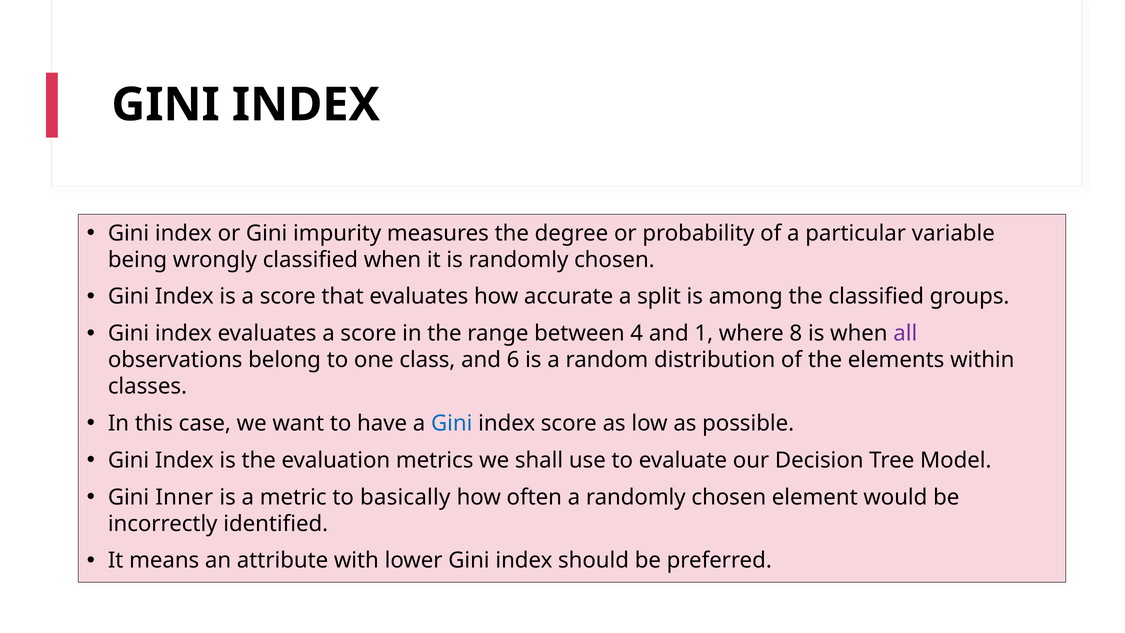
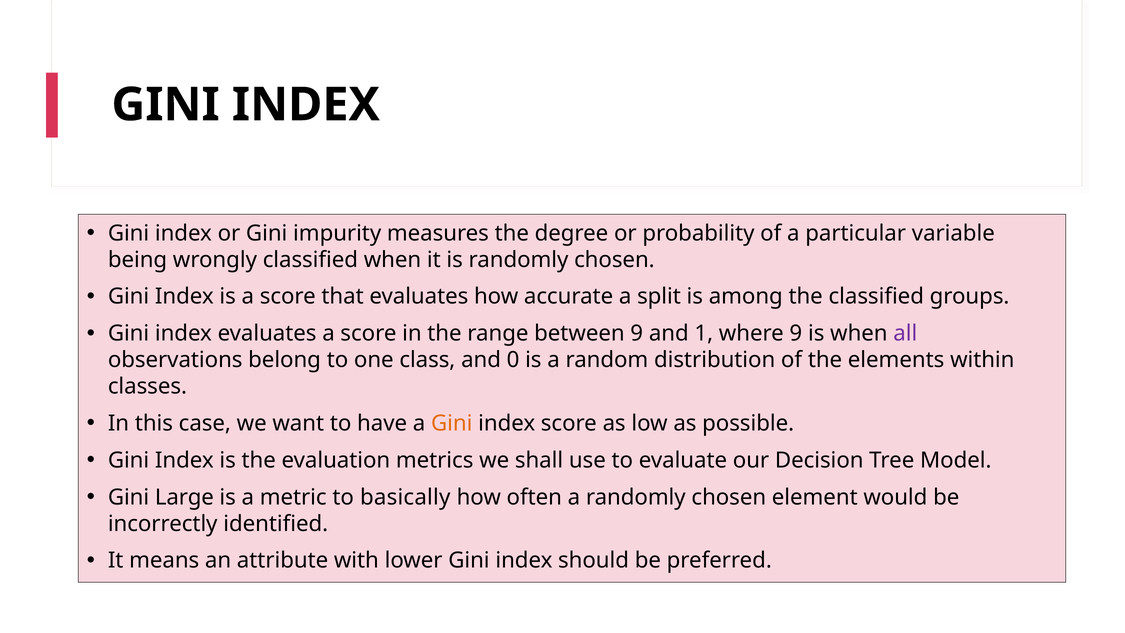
between 4: 4 -> 9
where 8: 8 -> 9
6: 6 -> 0
Gini at (452, 423) colour: blue -> orange
Inner: Inner -> Large
